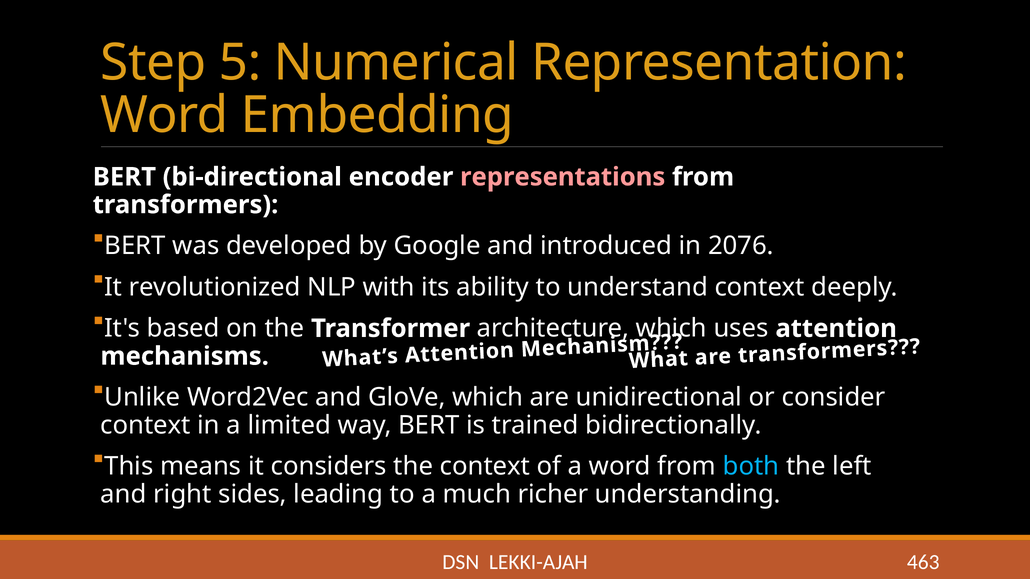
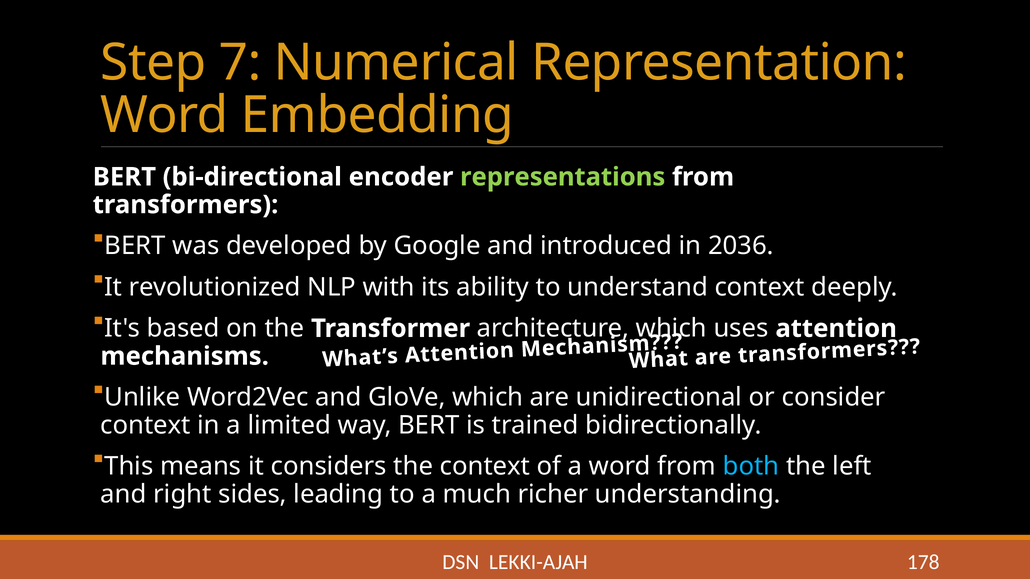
5: 5 -> 7
representations colour: pink -> light green
2076: 2076 -> 2036
463: 463 -> 178
